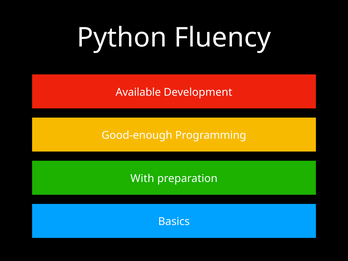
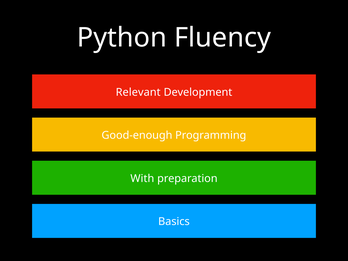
Available: Available -> Relevant
